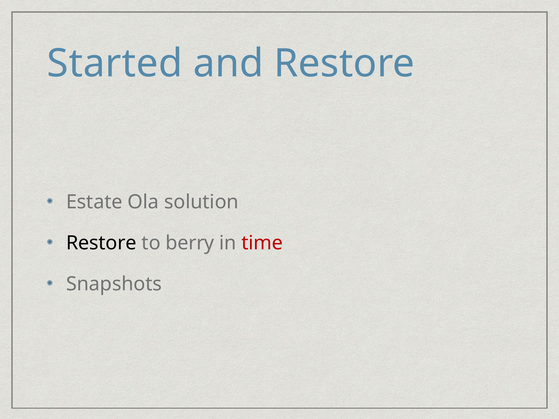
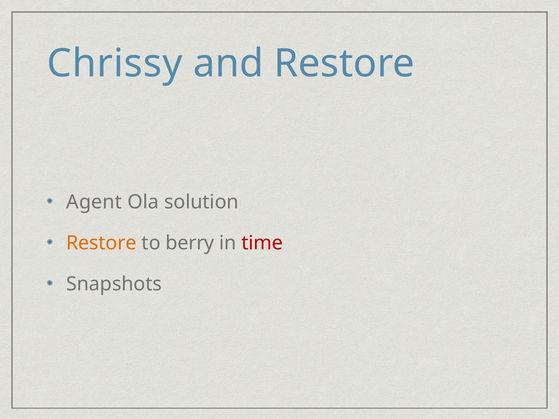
Started: Started -> Chrissy
Estate: Estate -> Agent
Restore at (101, 243) colour: black -> orange
